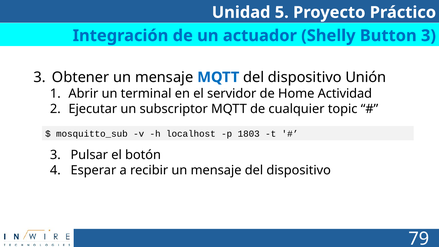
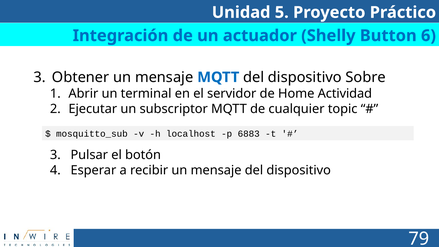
Button 3: 3 -> 6
Unión: Unión -> Sobre
1803: 1803 -> 6883
